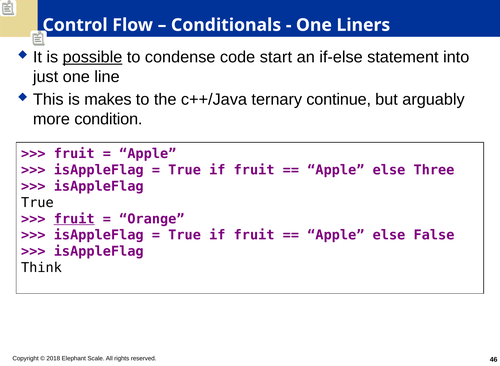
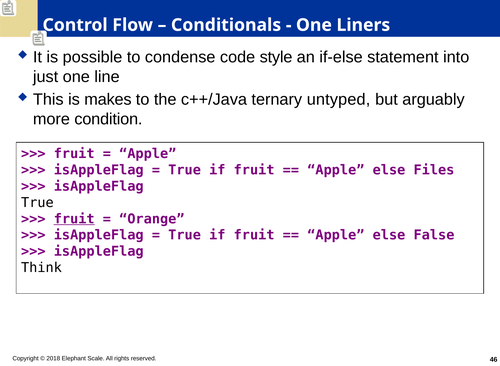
possible underline: present -> none
start: start -> style
continue: continue -> untyped
Three: Three -> Files
